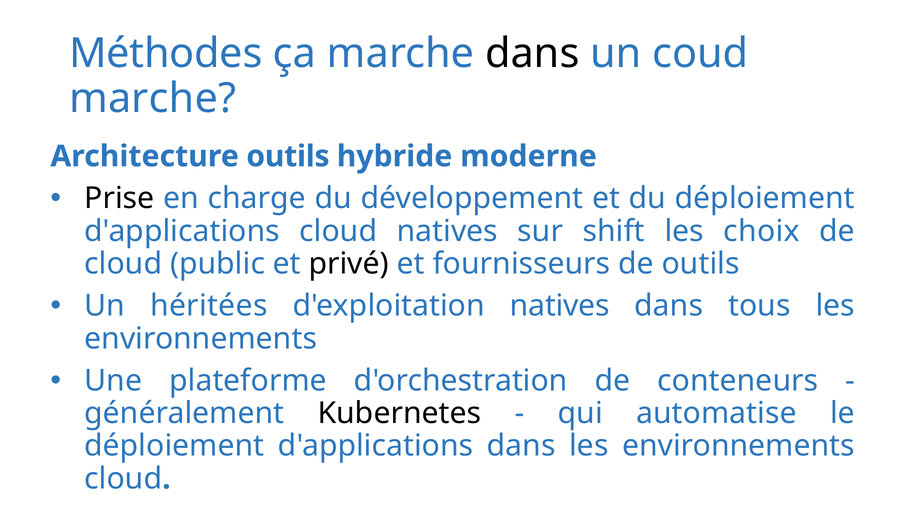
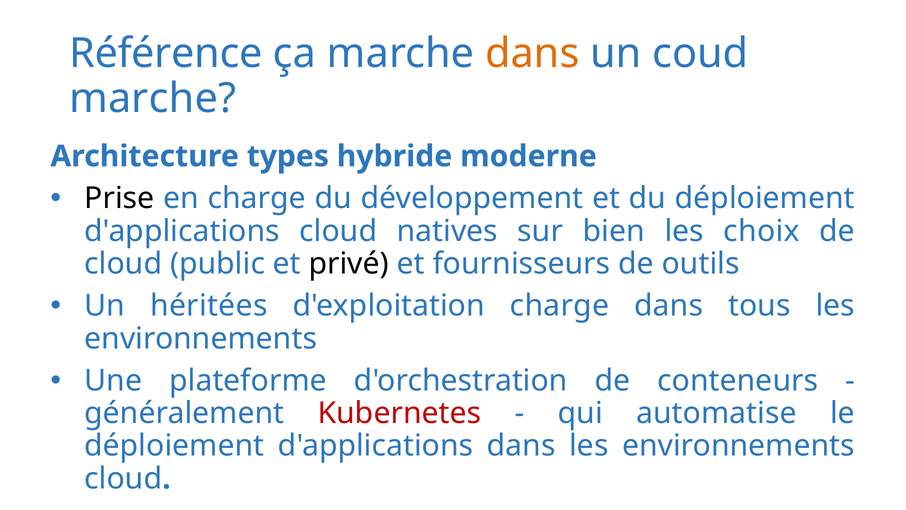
Méthodes: Méthodes -> Référence
dans at (532, 54) colour: black -> orange
Architecture outils: outils -> types
shift: shift -> bien
d'exploitation natives: natives -> charge
Kubernetes colour: black -> red
